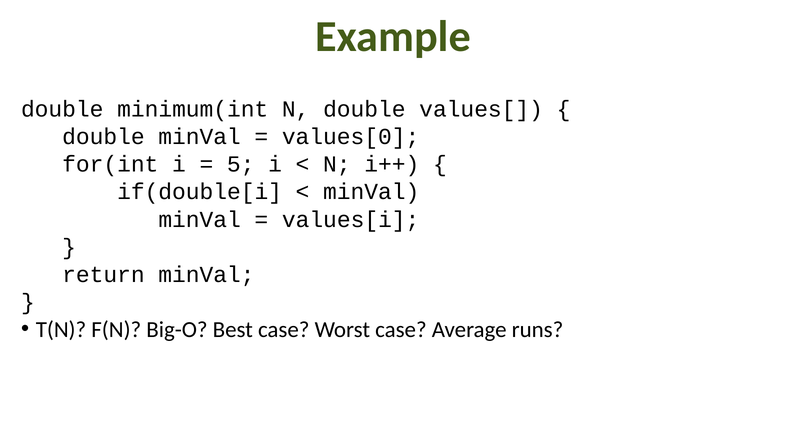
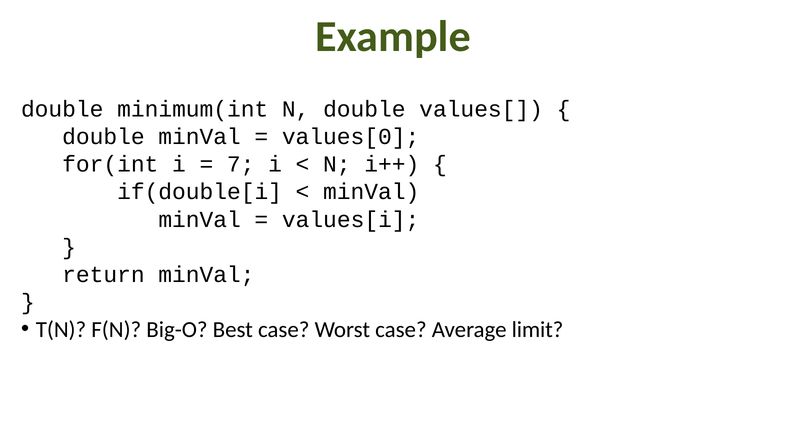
5: 5 -> 7
runs: runs -> limit
